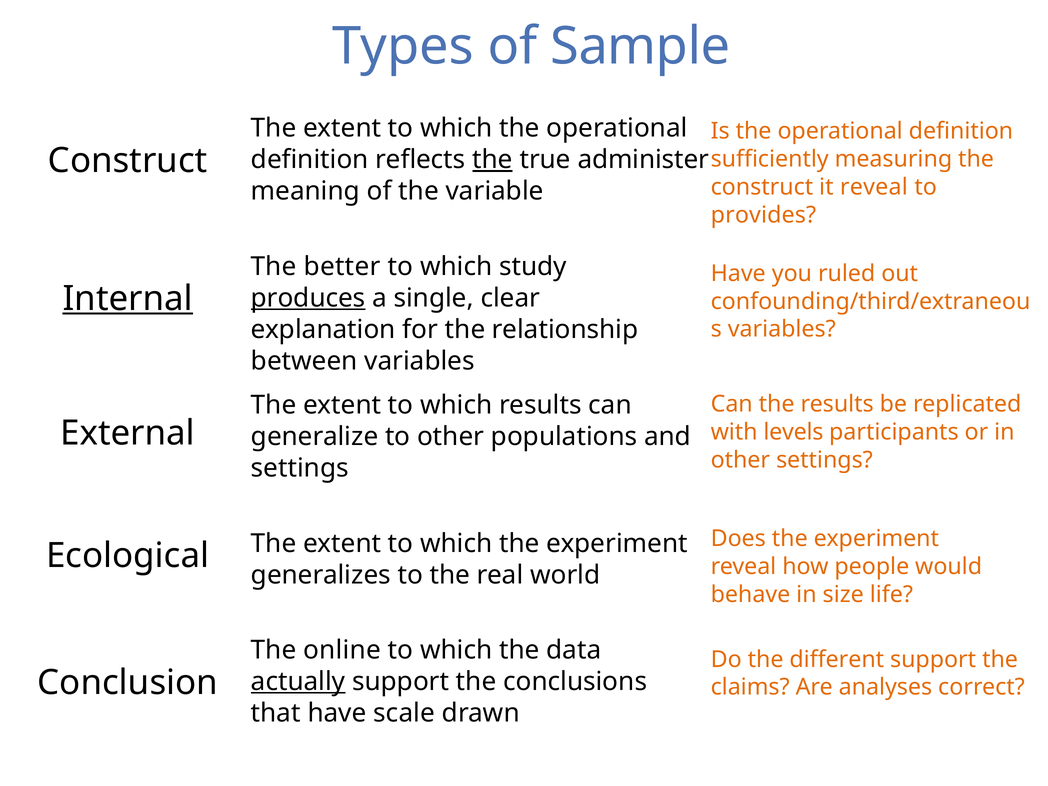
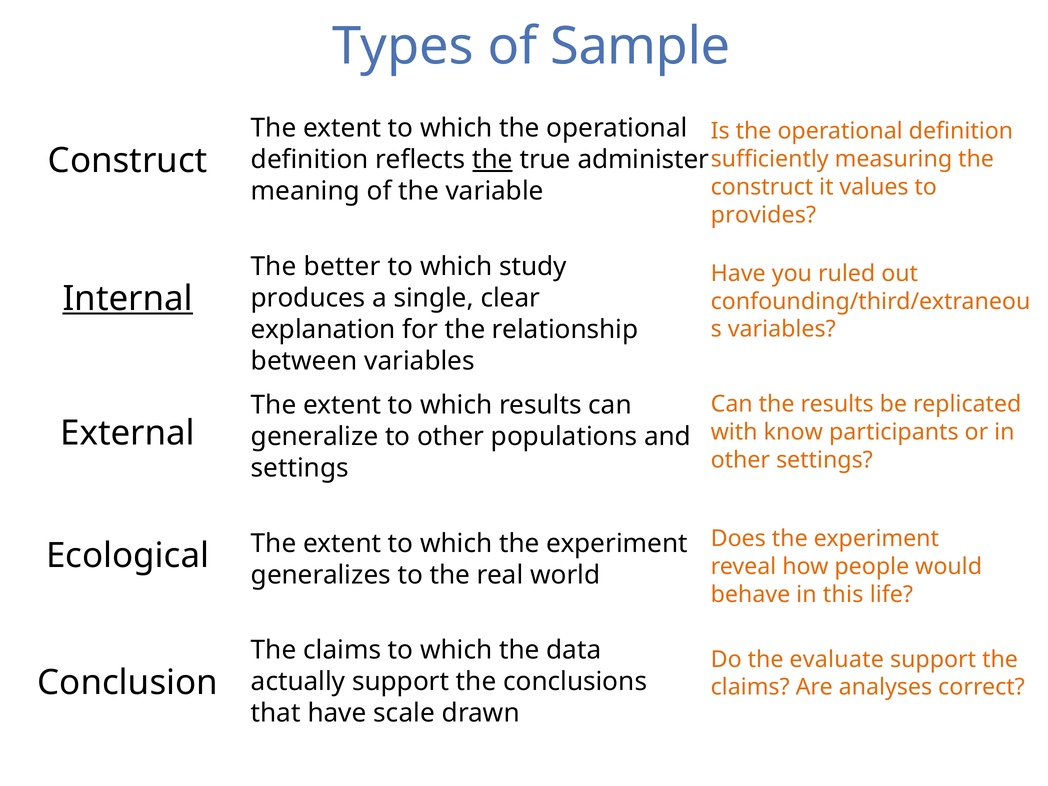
it reveal: reveal -> values
produces underline: present -> none
levels: levels -> know
size: size -> this
online at (342, 650): online -> claims
different: different -> evaluate
actually underline: present -> none
